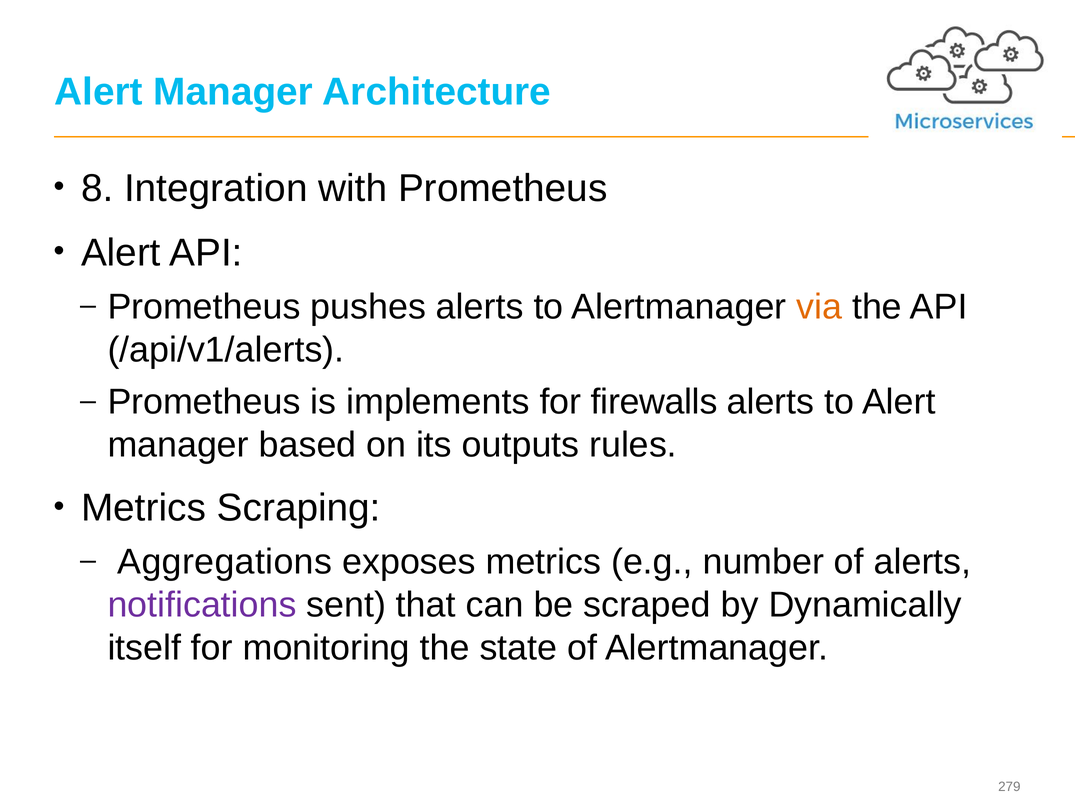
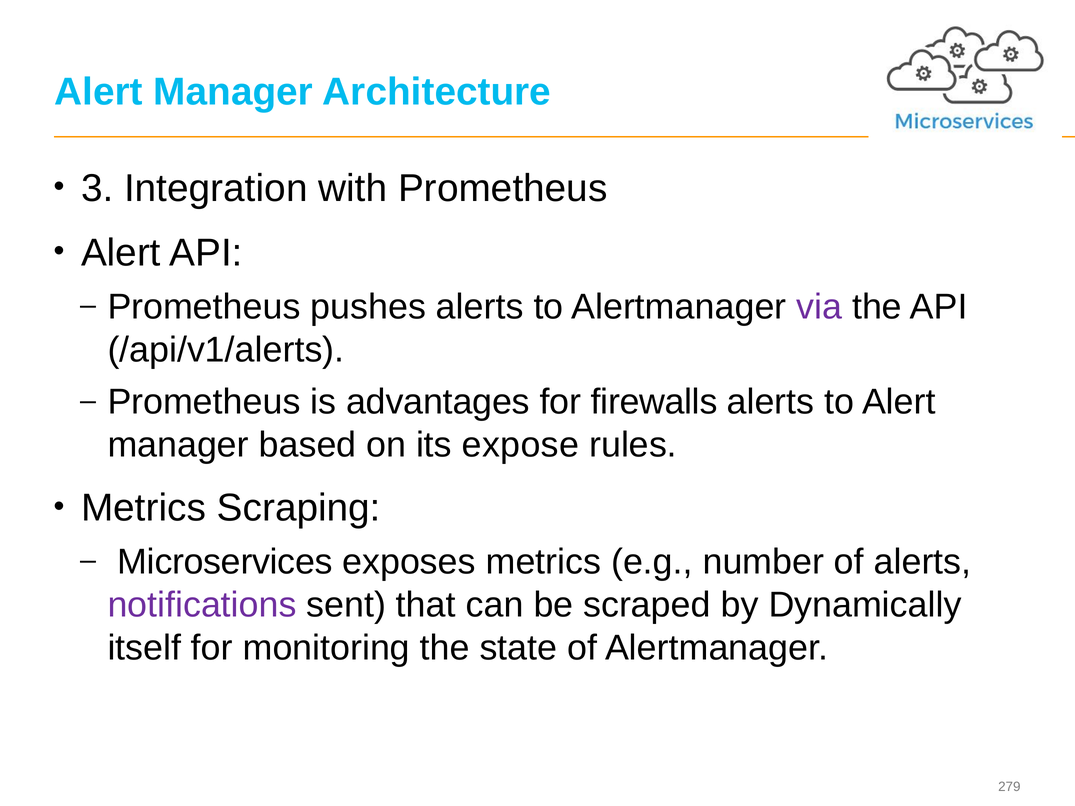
8: 8 -> 3
via colour: orange -> purple
implements: implements -> advantages
outputs: outputs -> expose
Aggregations: Aggregations -> Microservices
